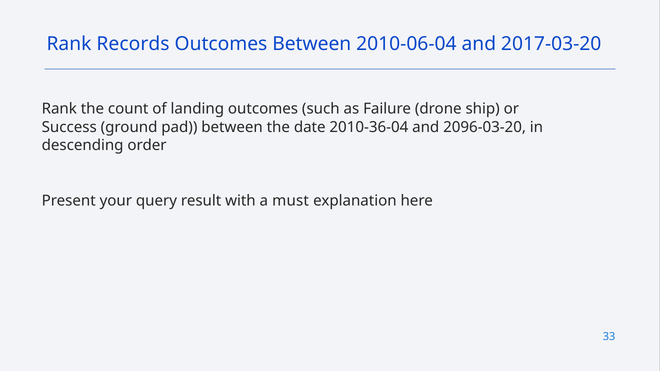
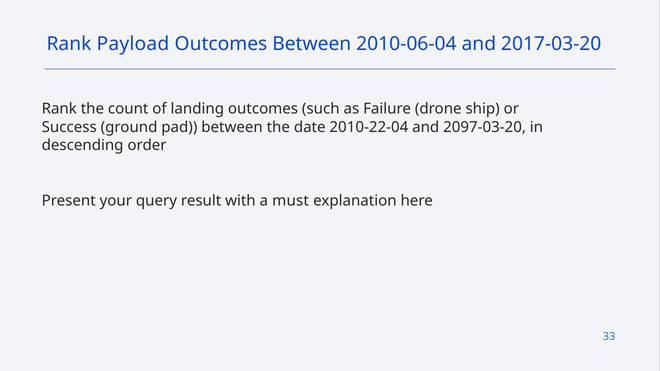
Records: Records -> Payload
2010-36-04: 2010-36-04 -> 2010-22-04
2096-03-20: 2096-03-20 -> 2097-03-20
